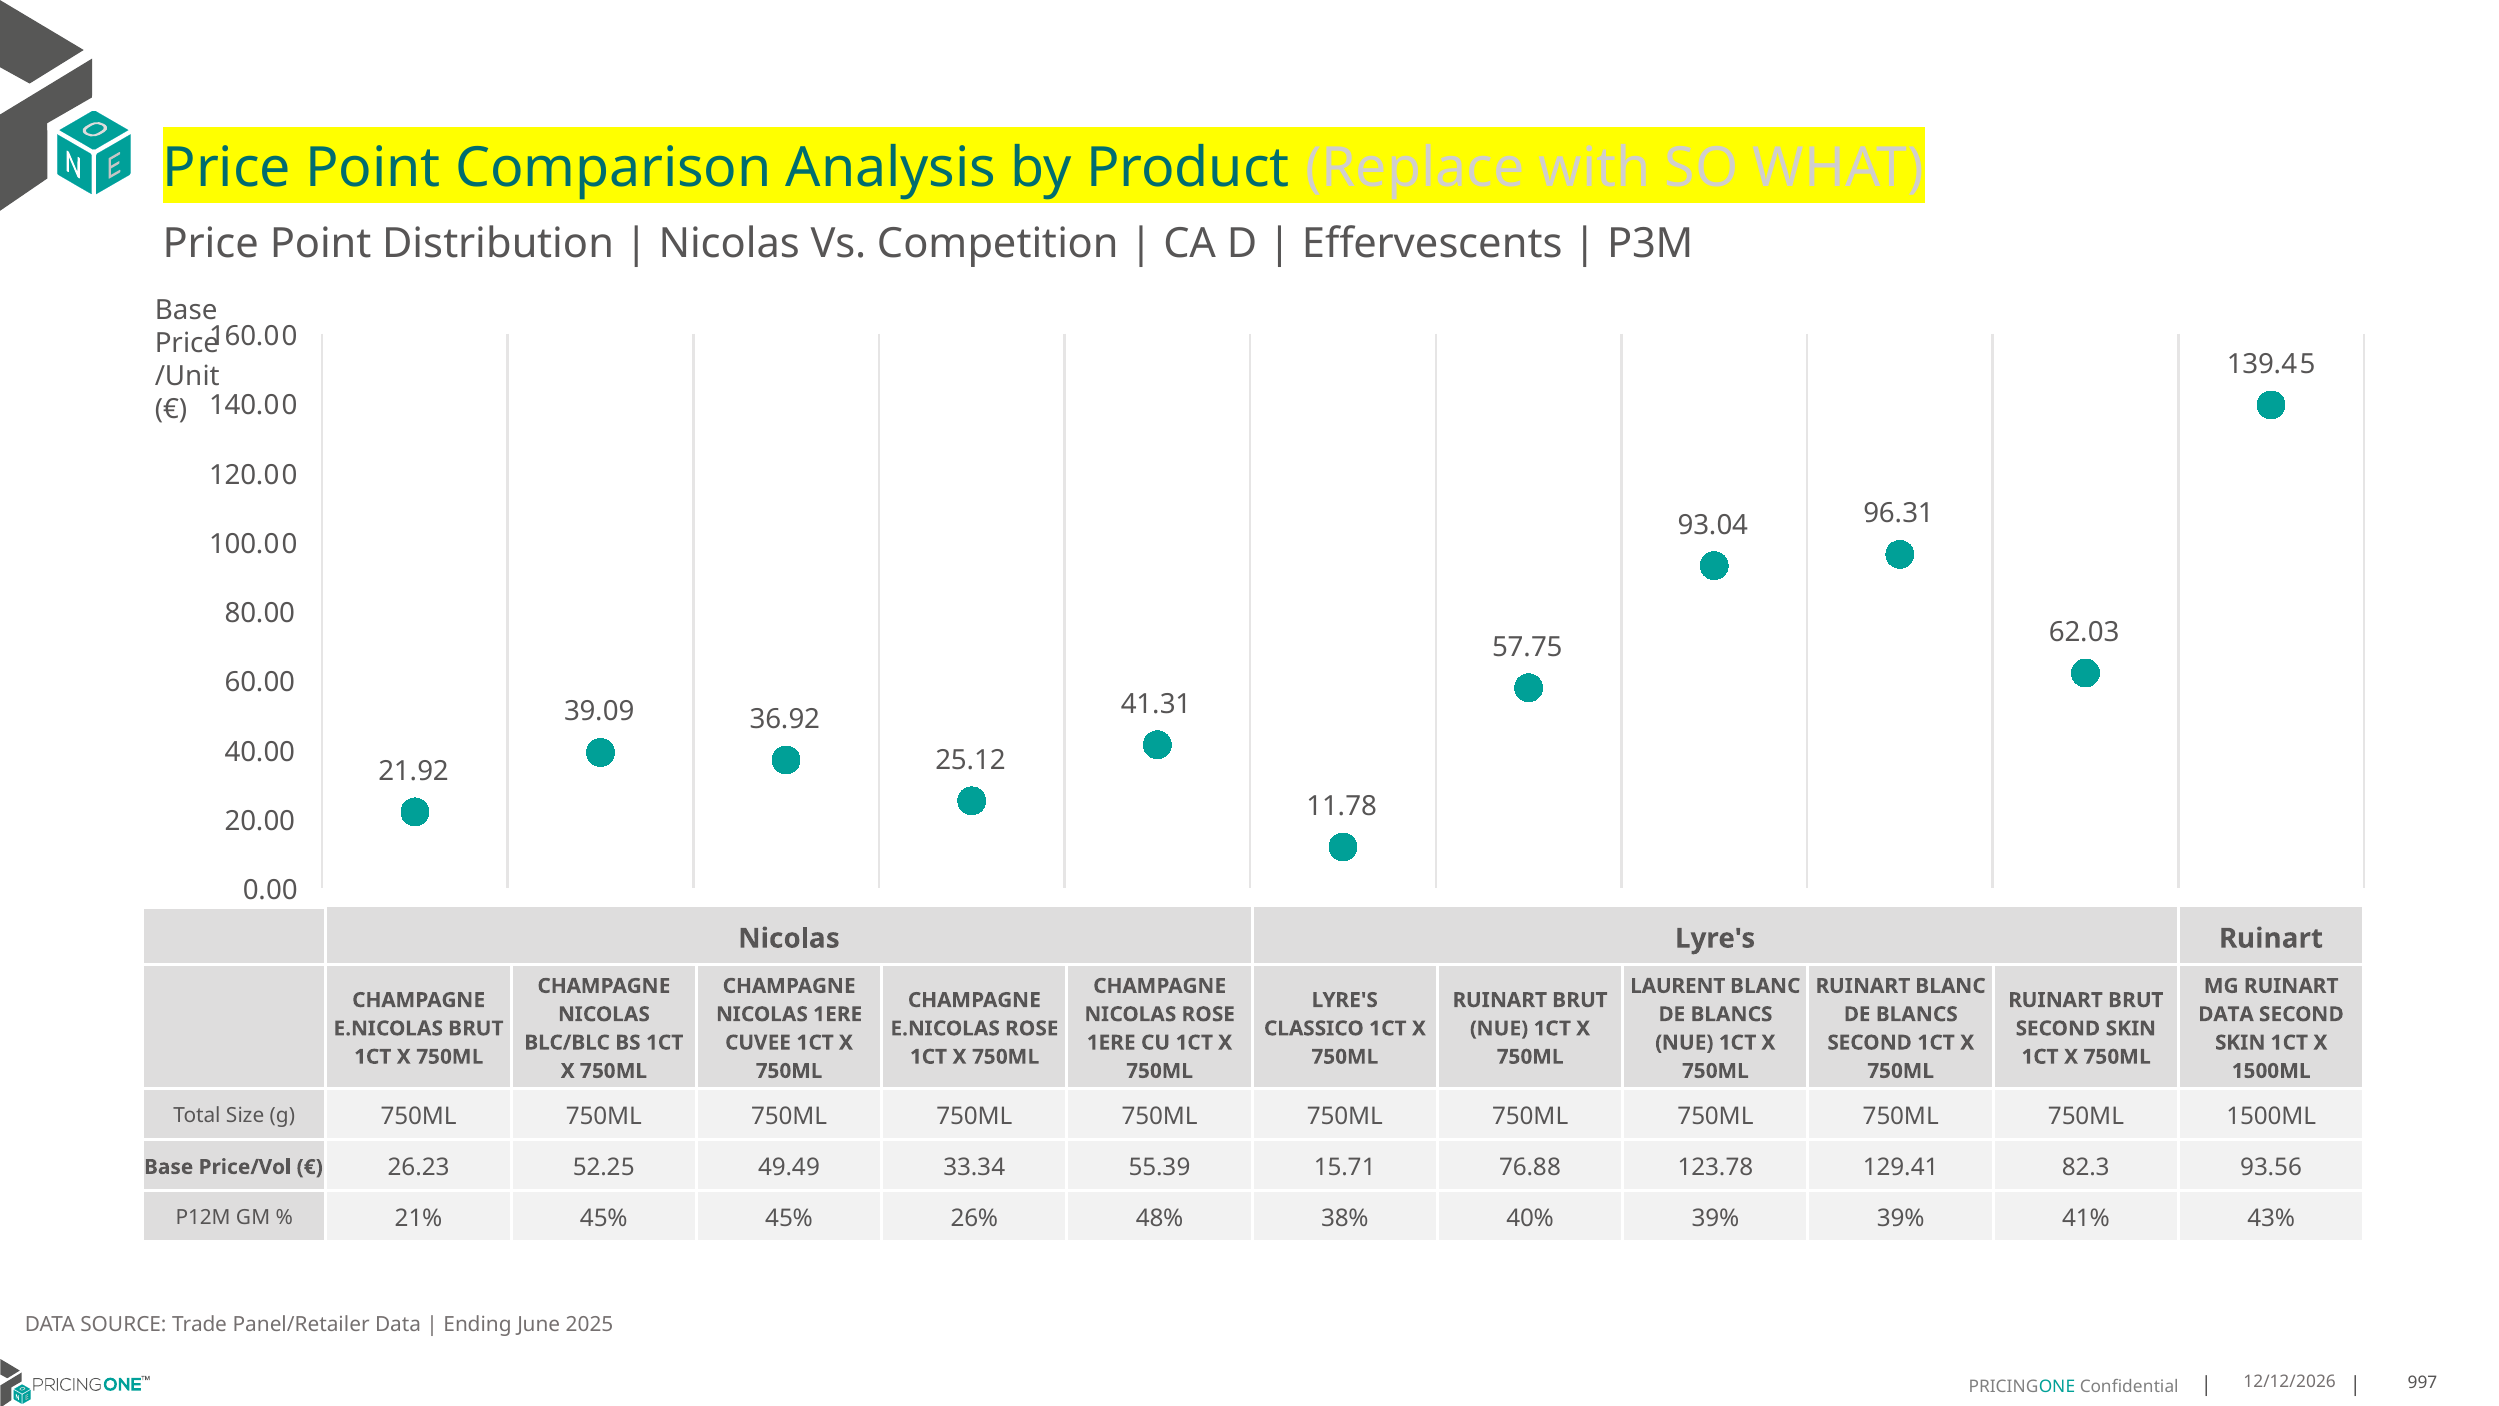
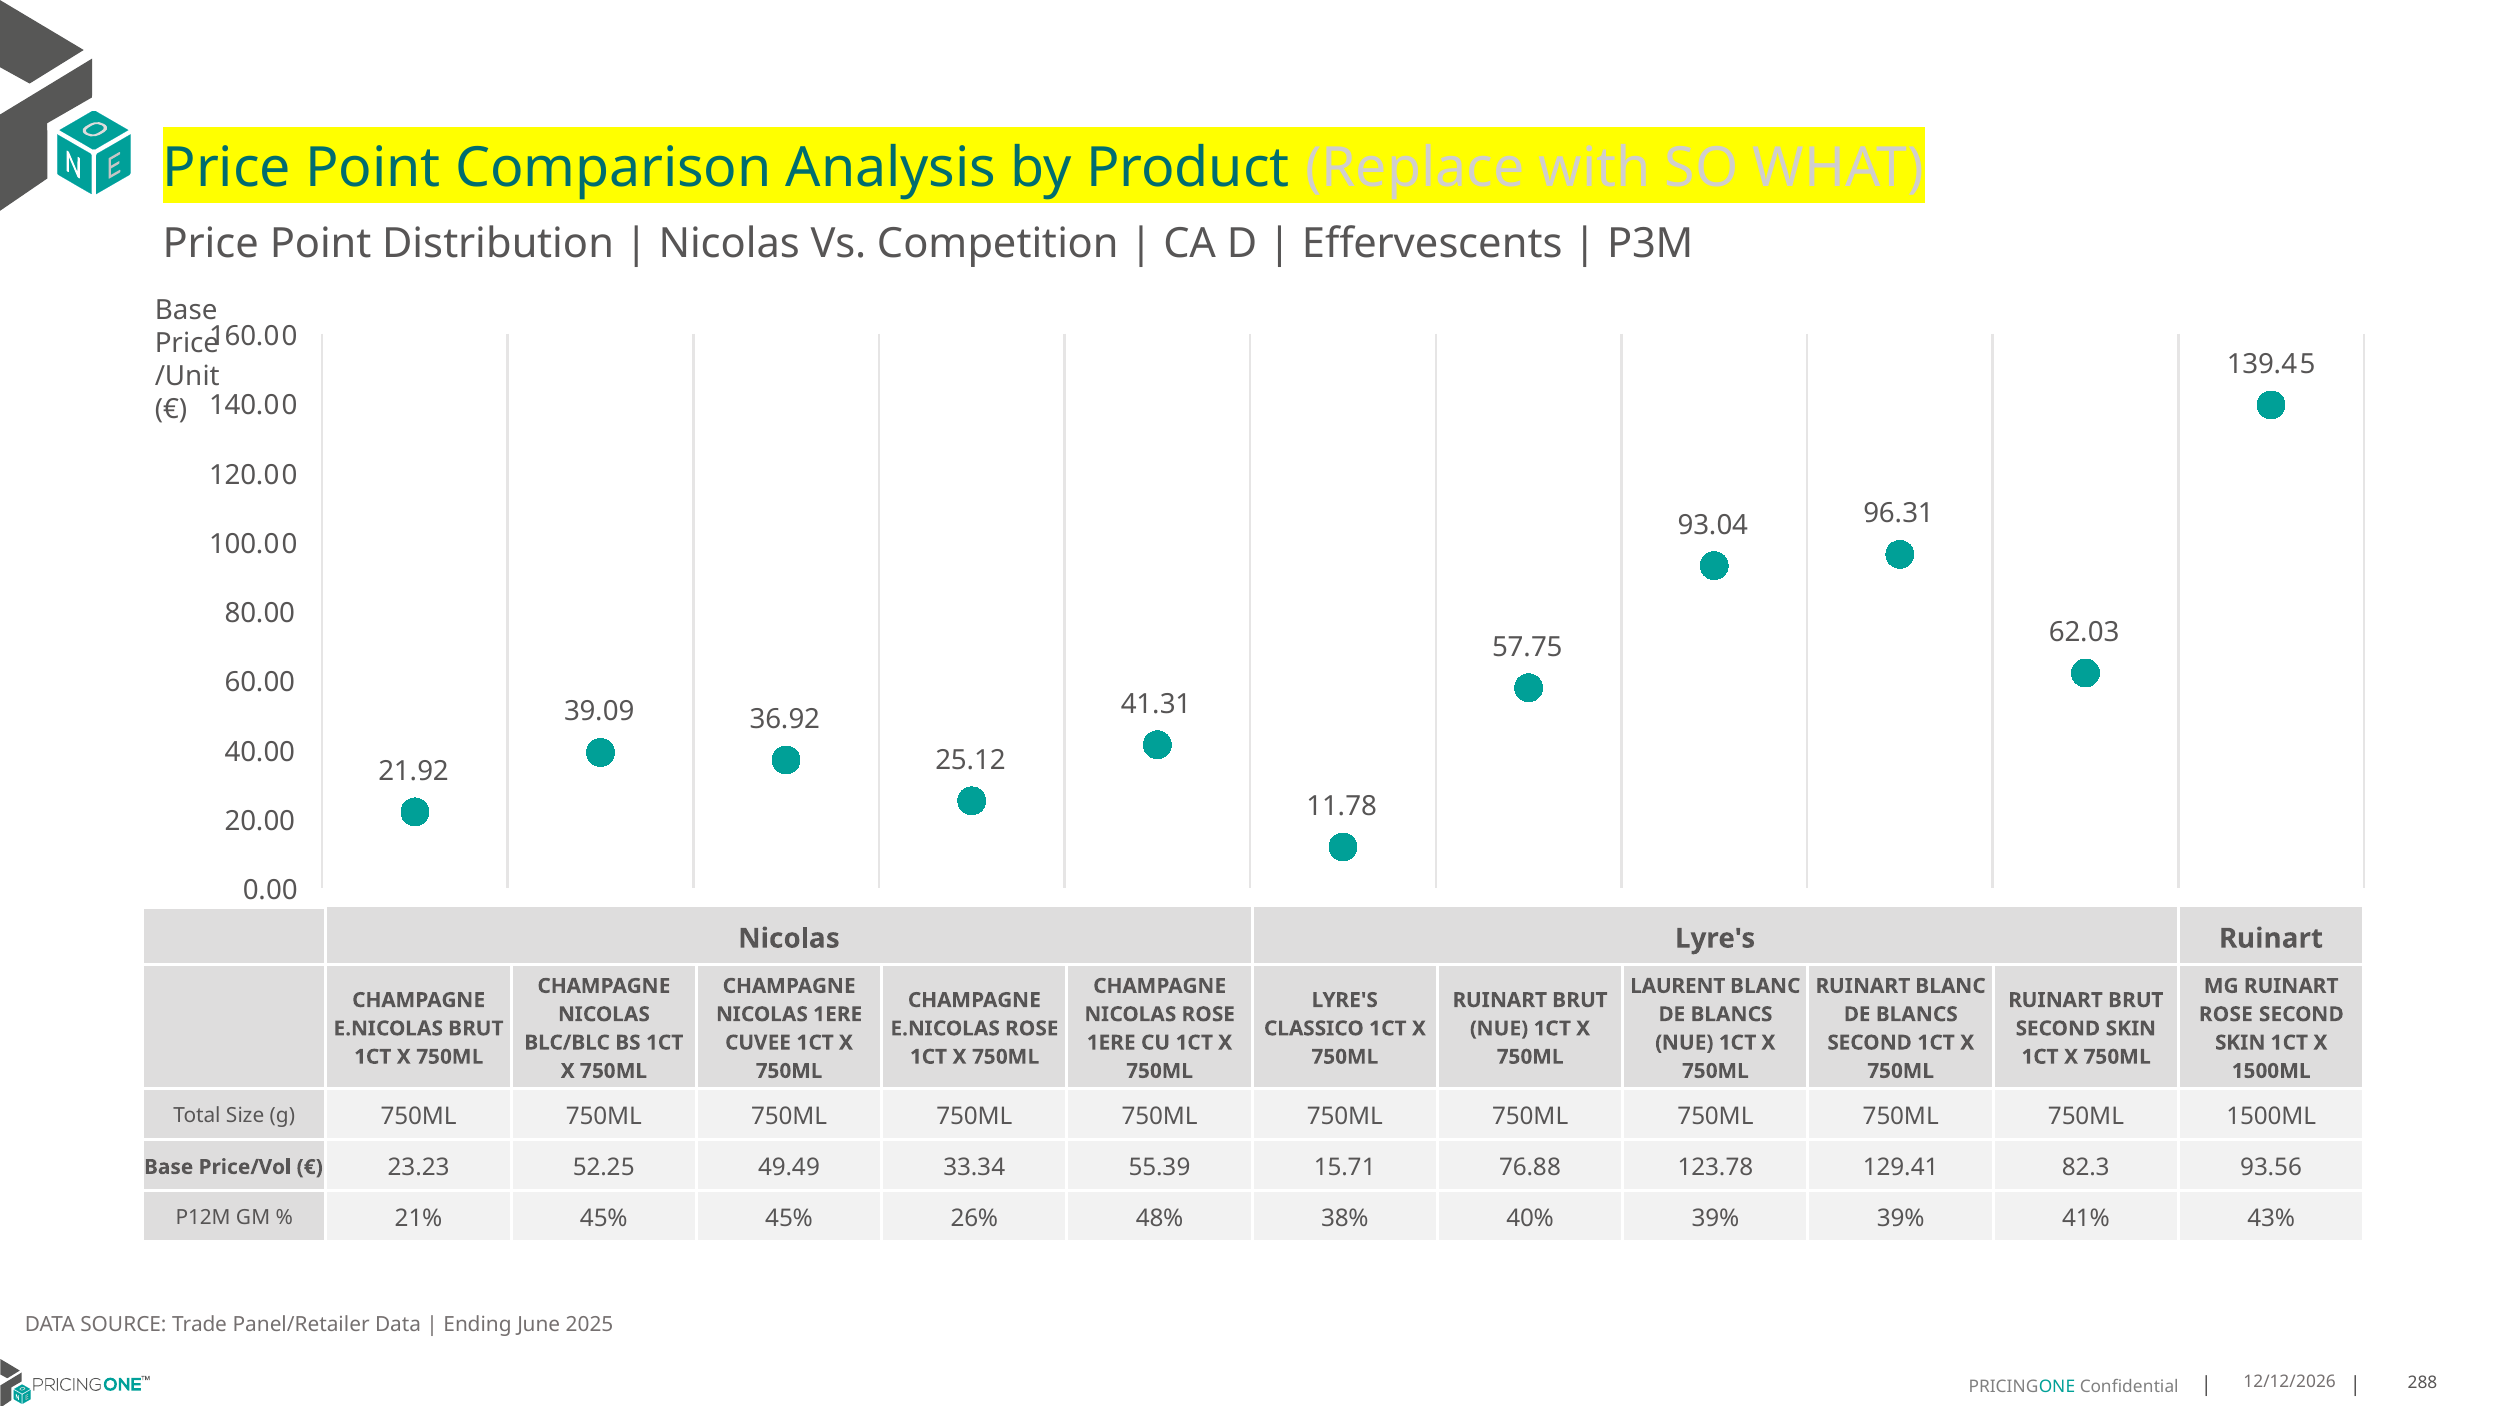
DATA at (2226, 1014): DATA -> ROSE
26.23: 26.23 -> 23.23
997: 997 -> 288
